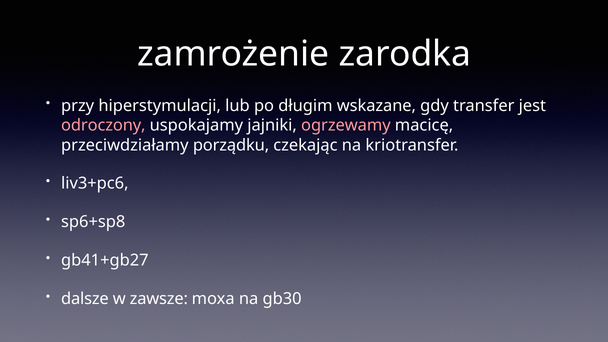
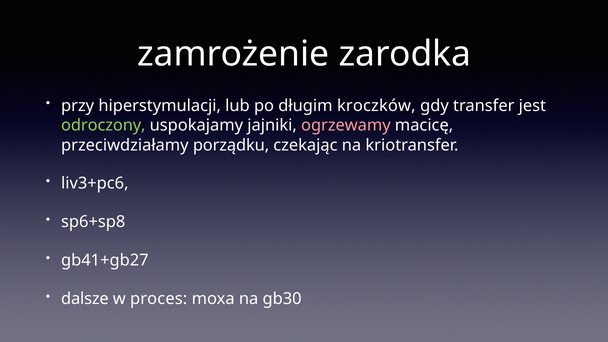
wskazane: wskazane -> kroczków
odroczony colour: pink -> light green
zawsze: zawsze -> proces
